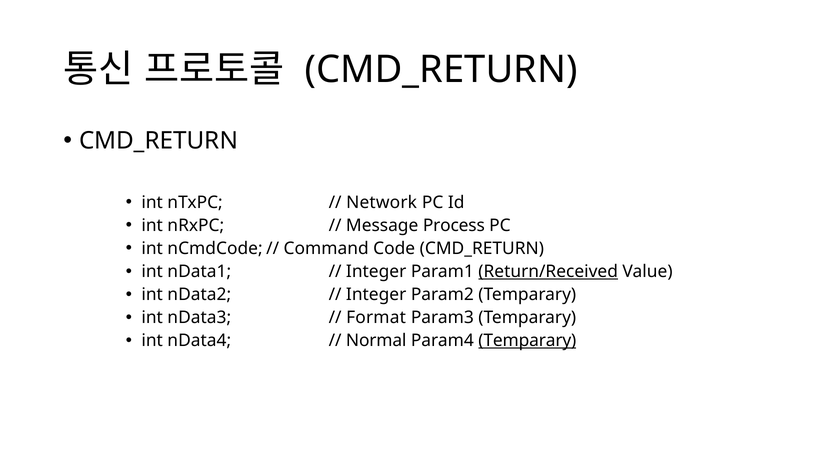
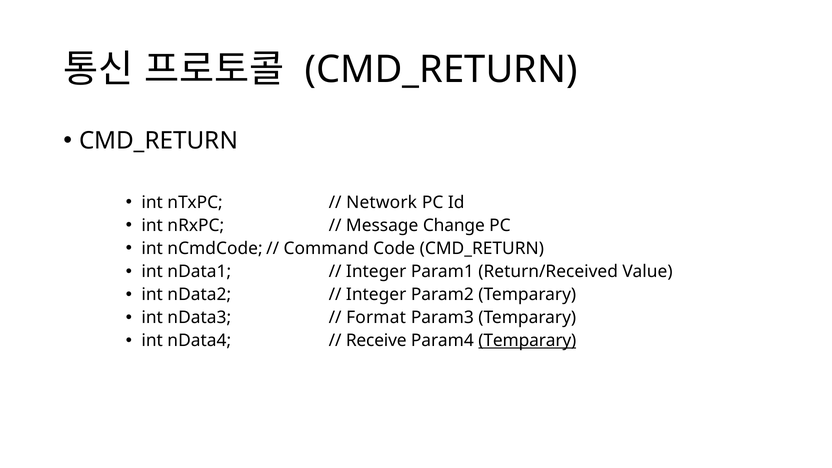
Process: Process -> Change
Return/Received underline: present -> none
Normal: Normal -> Receive
